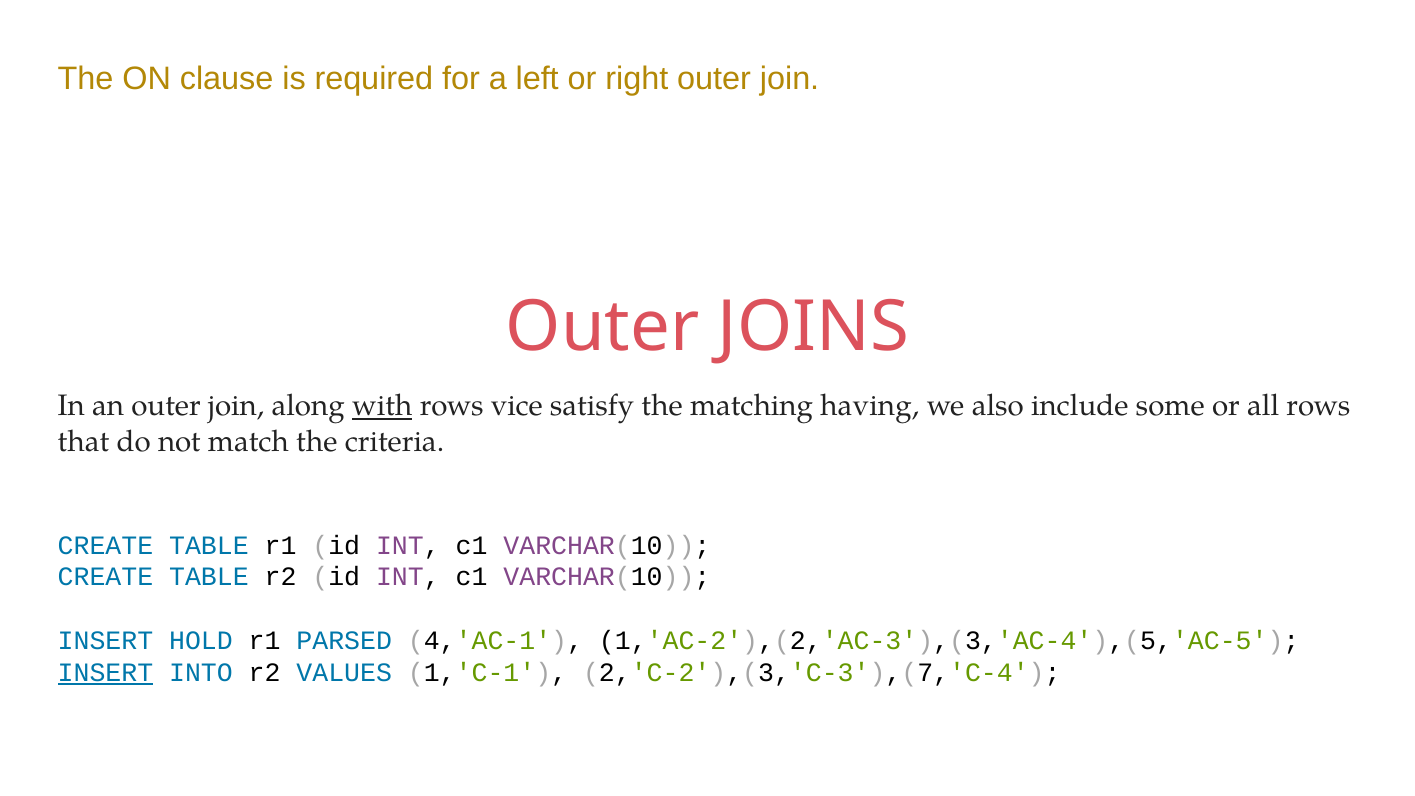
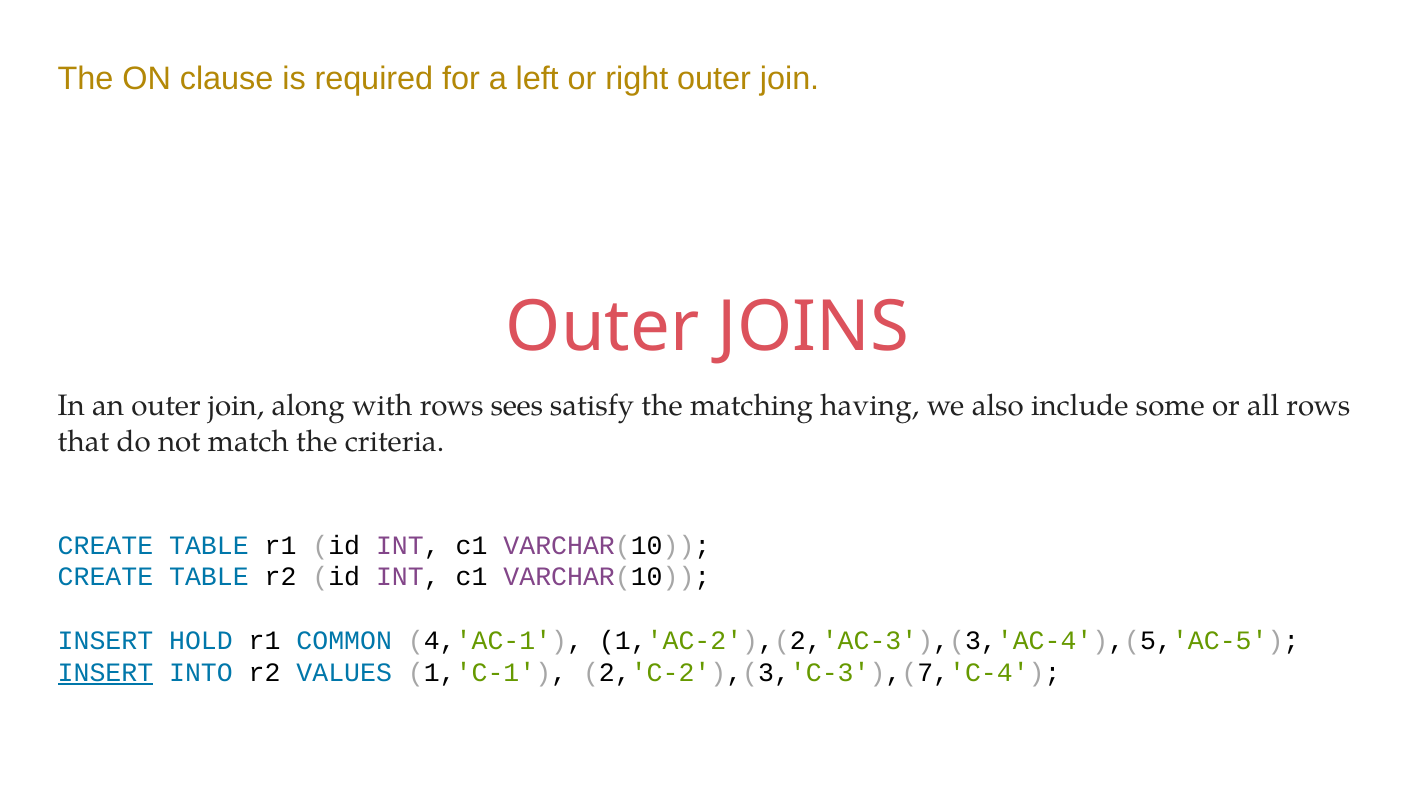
with underline: present -> none
vice: vice -> sees
PARSED: PARSED -> COMMON
